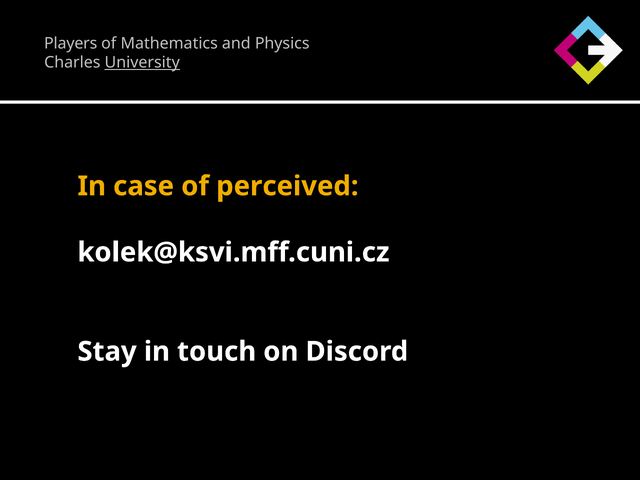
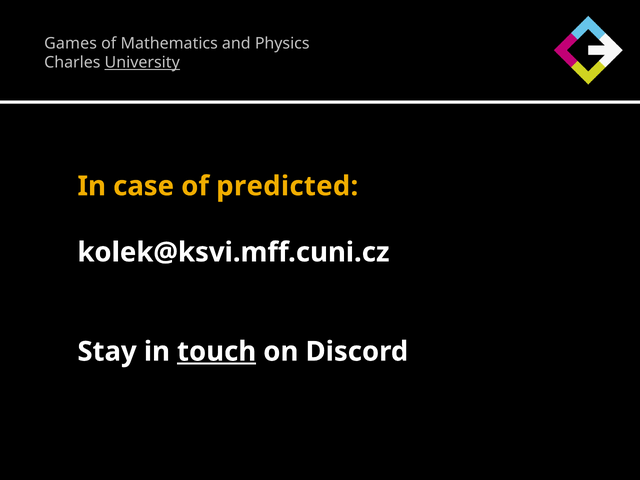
Players: Players -> Games
perceived: perceived -> predicted
touch underline: none -> present
